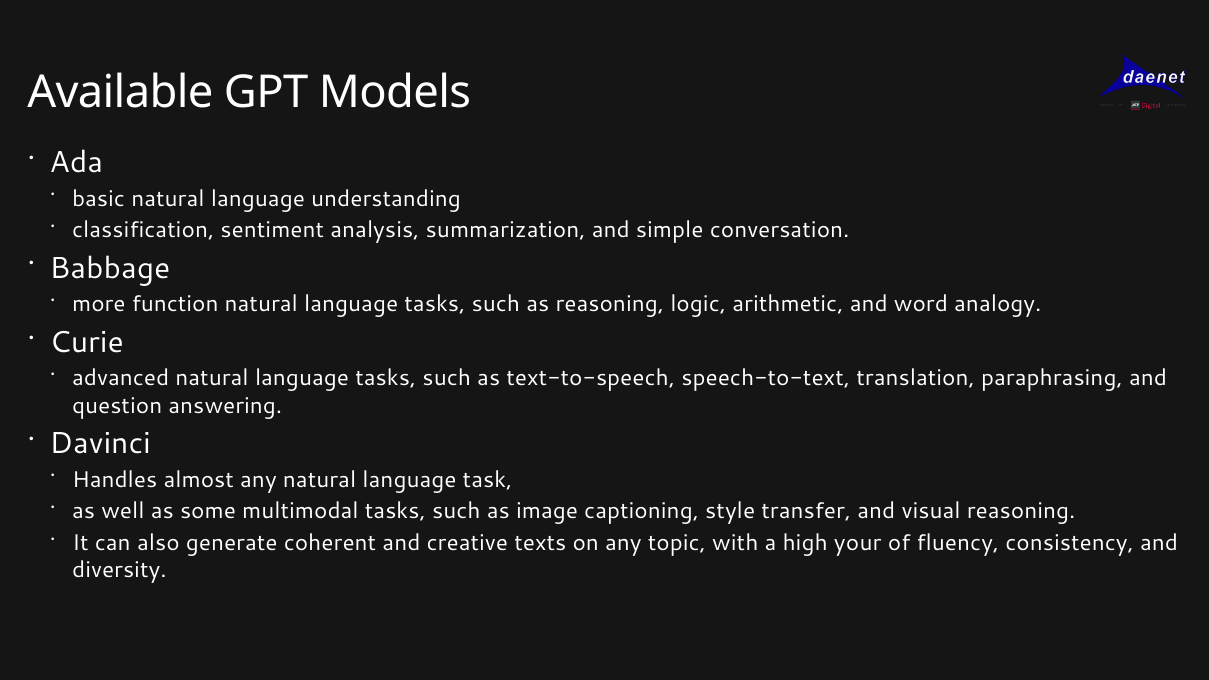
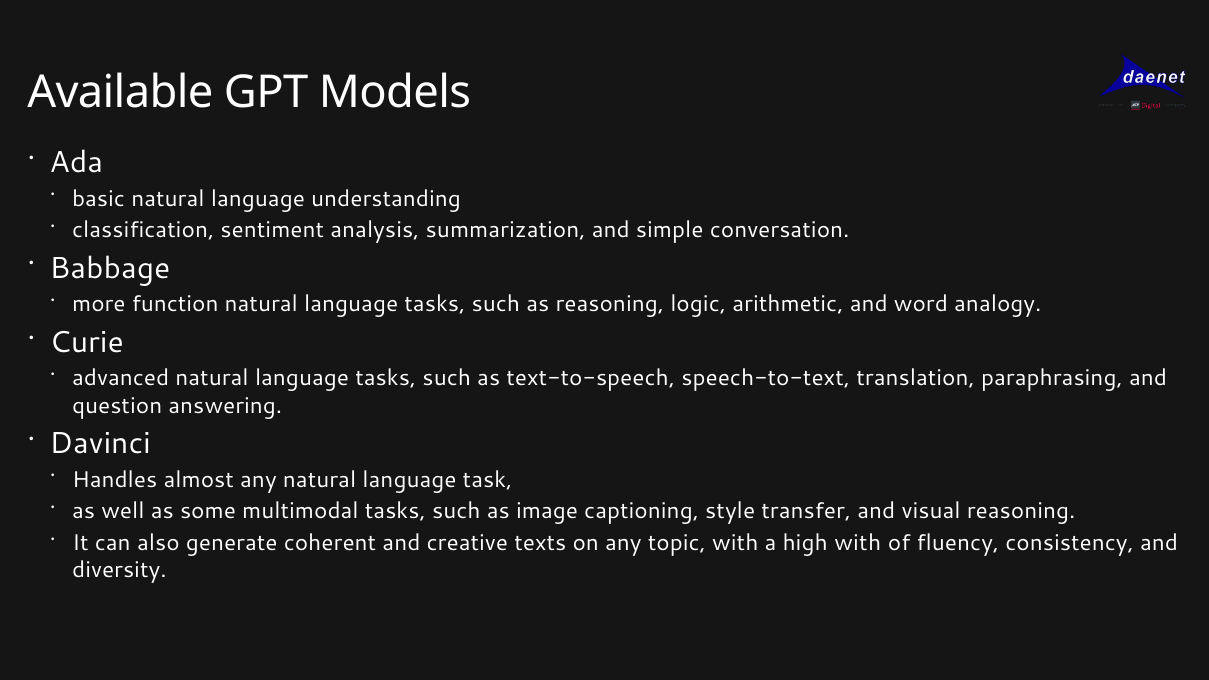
high your: your -> with
